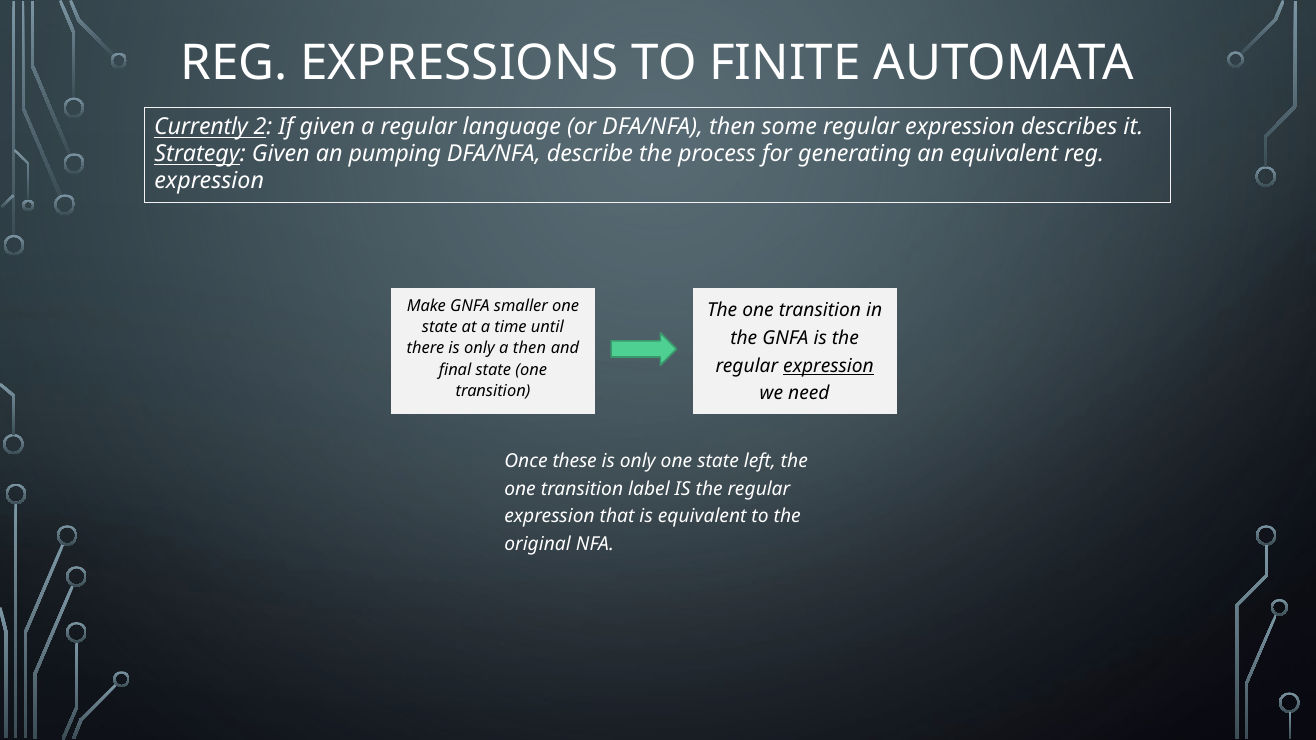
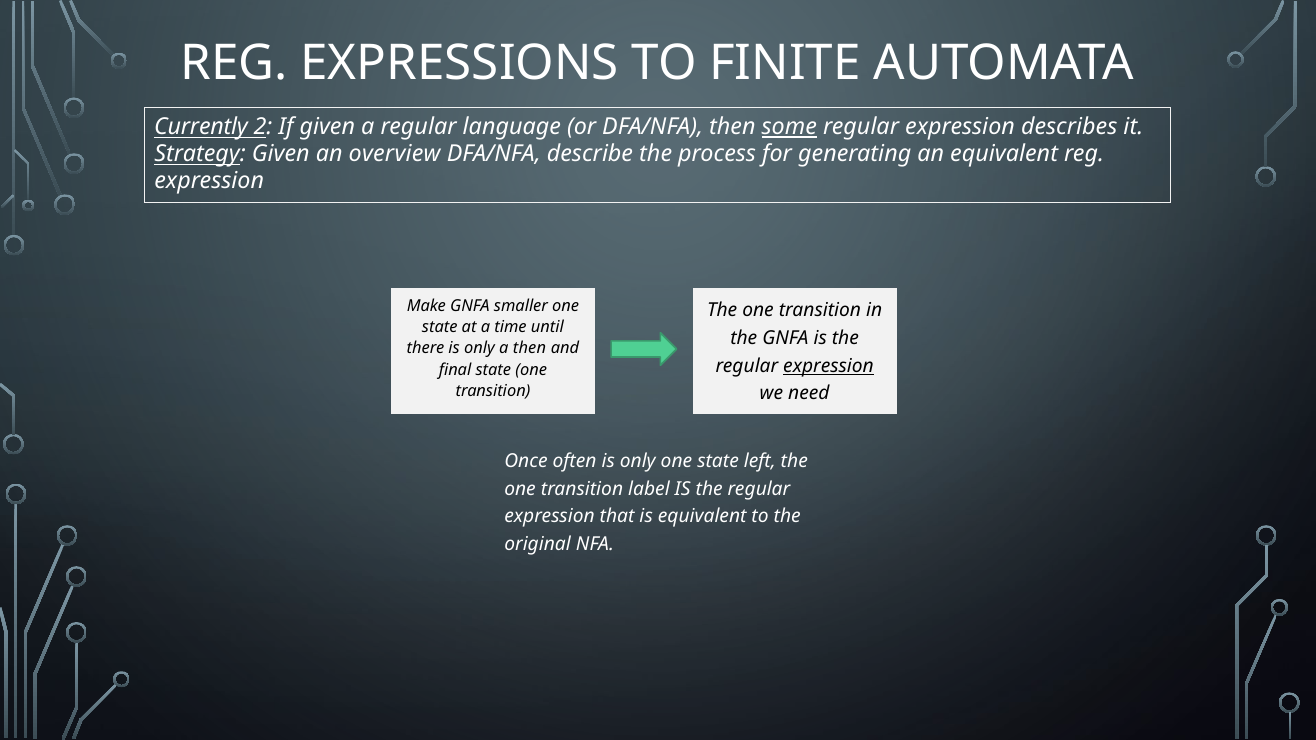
some underline: none -> present
pumping: pumping -> overview
these: these -> often
